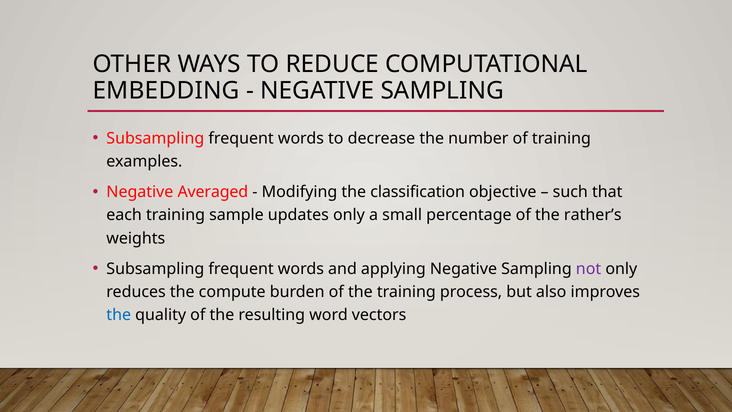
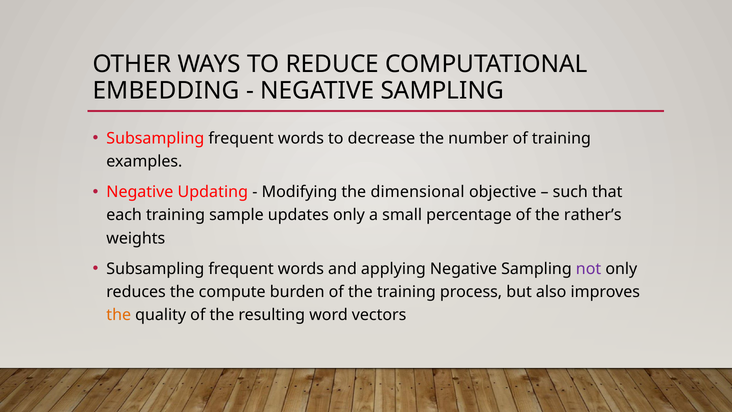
Averaged: Averaged -> Updating
classification: classification -> dimensional
the at (119, 315) colour: blue -> orange
